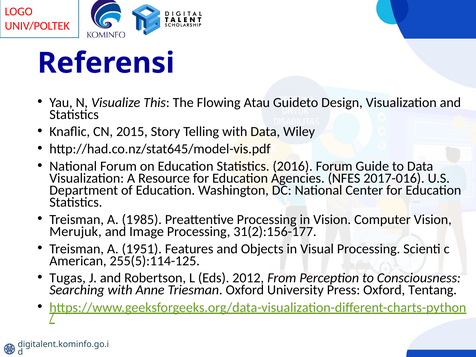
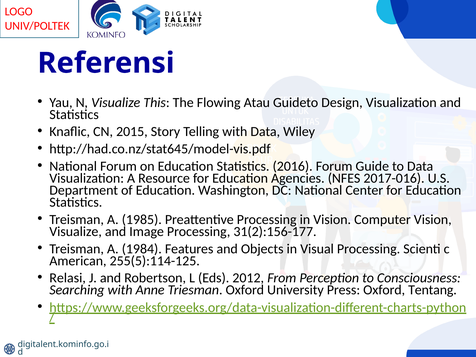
Merujuk at (76, 232): Merujuk -> Visualize
1951: 1951 -> 1984
Tugas: Tugas -> Relasi
